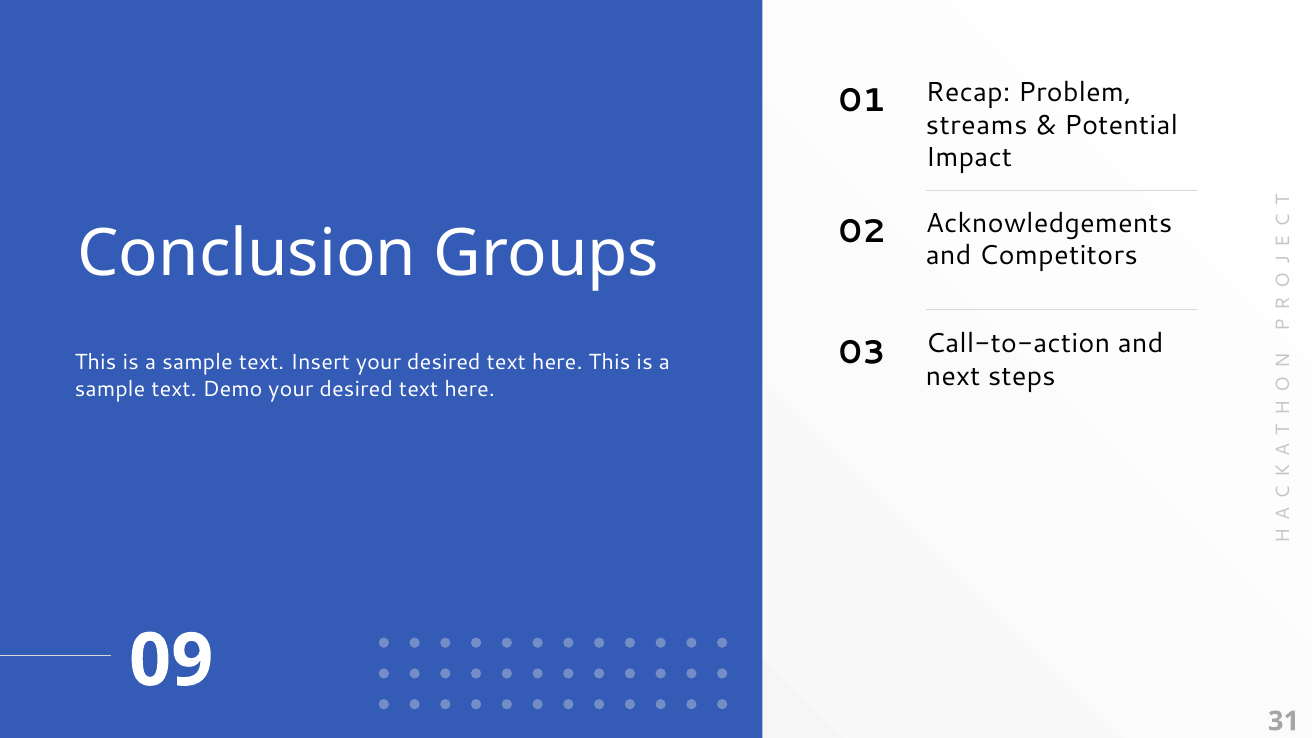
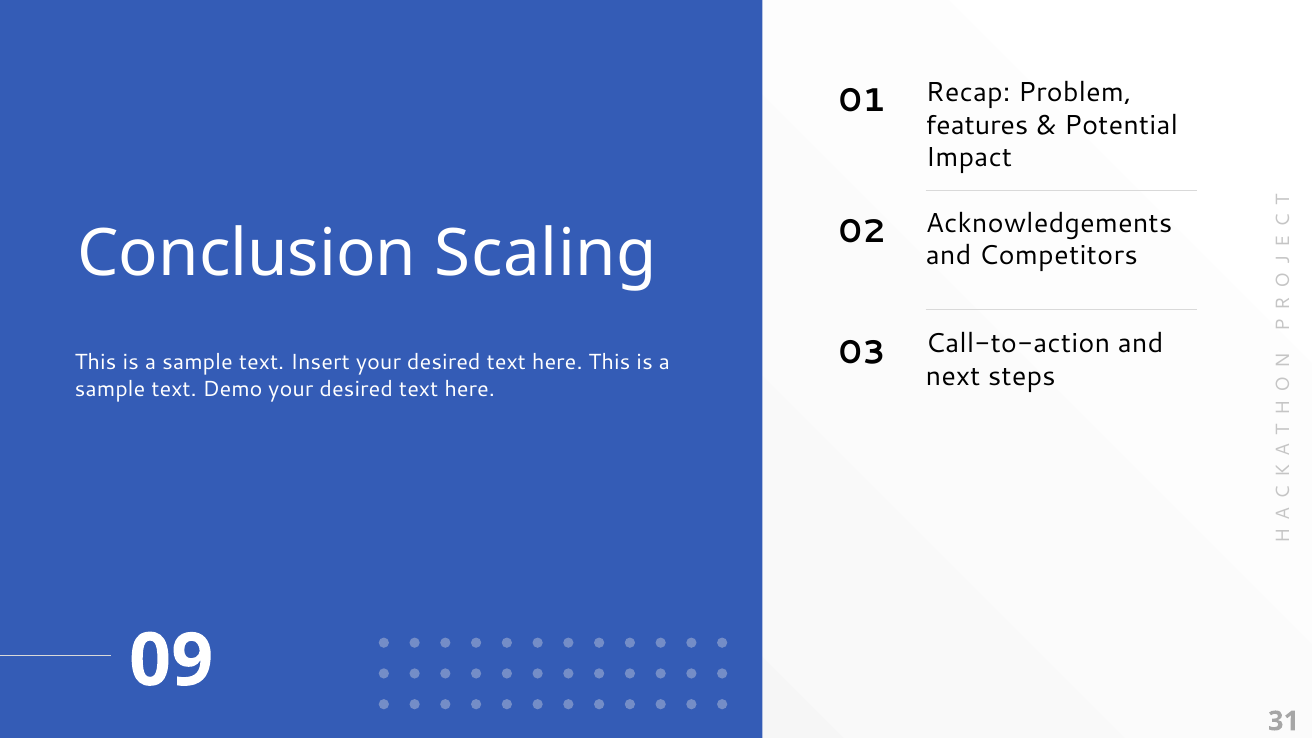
streams: streams -> features
Groups: Groups -> Scaling
